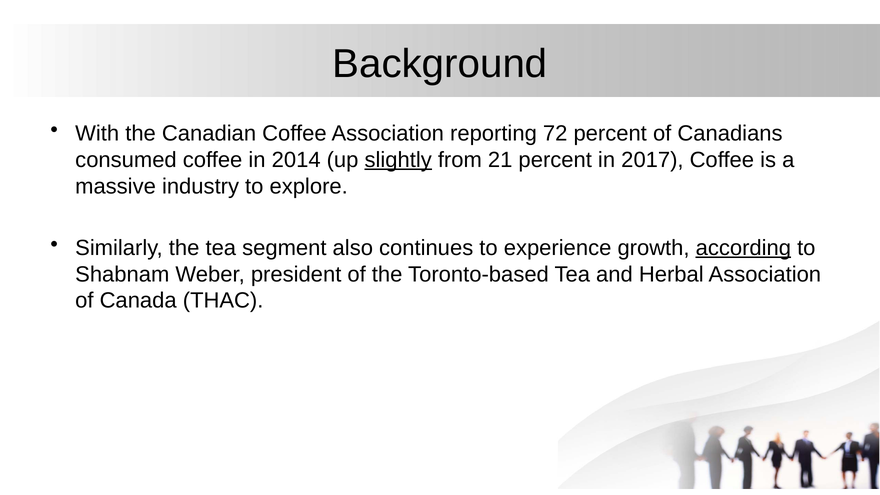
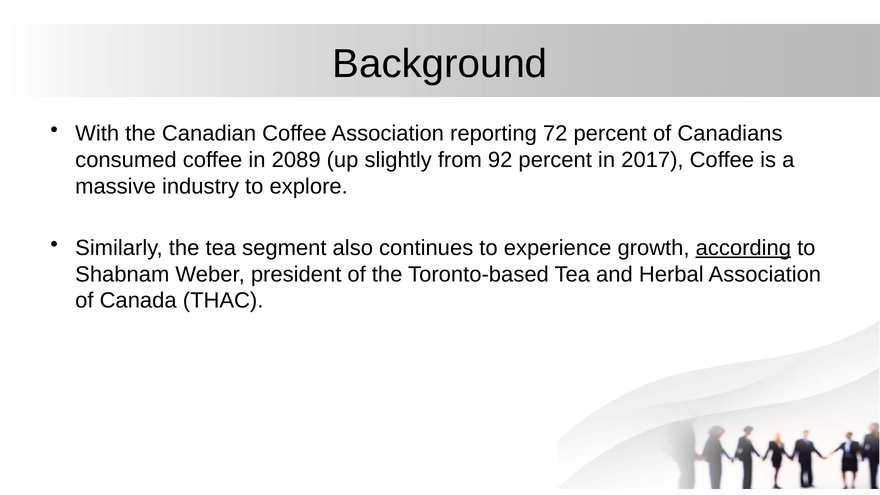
2014: 2014 -> 2089
slightly underline: present -> none
21: 21 -> 92
